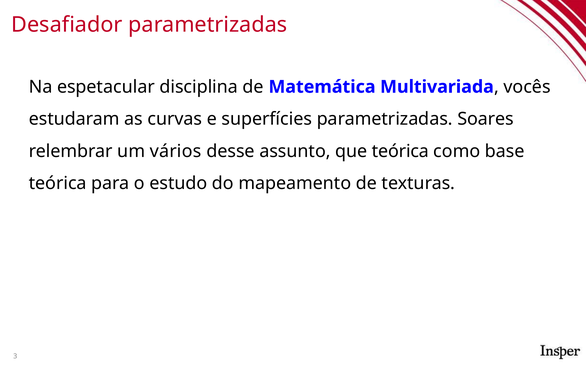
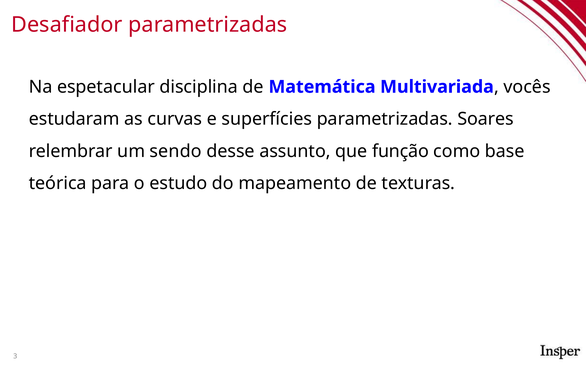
vários: vários -> sendo
que teórica: teórica -> função
